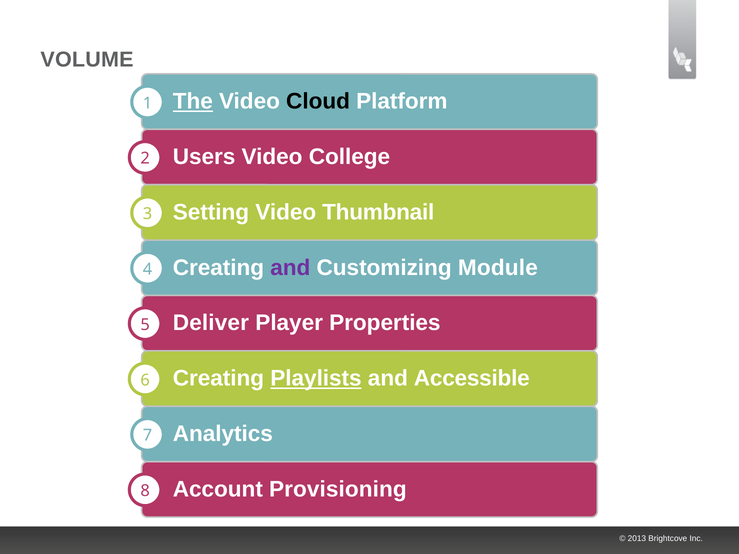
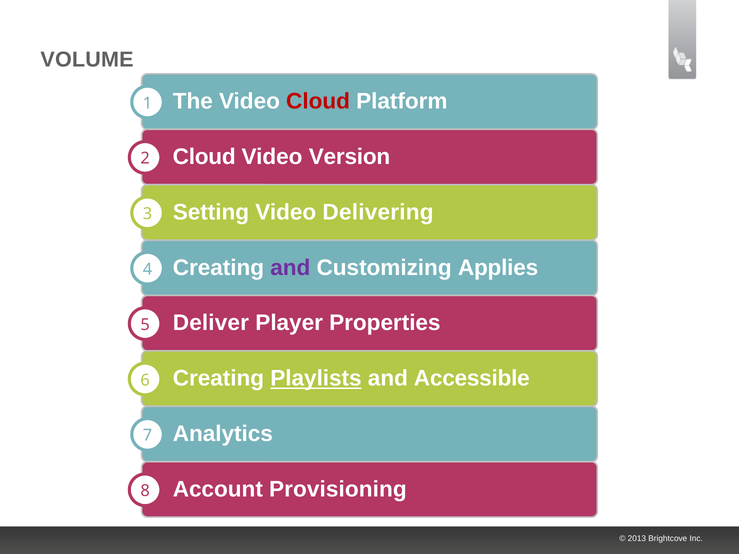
The underline: present -> none
Cloud at (318, 101) colour: black -> red
Users at (204, 157): Users -> Cloud
College: College -> Version
Thumbnail: Thumbnail -> Delivering
Module: Module -> Applies
